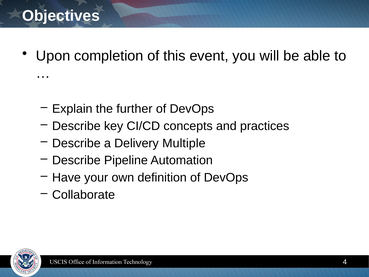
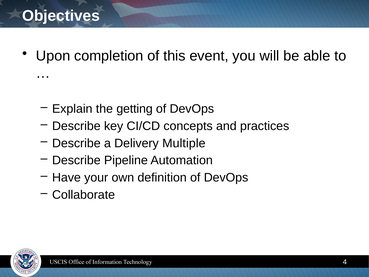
further: further -> getting
